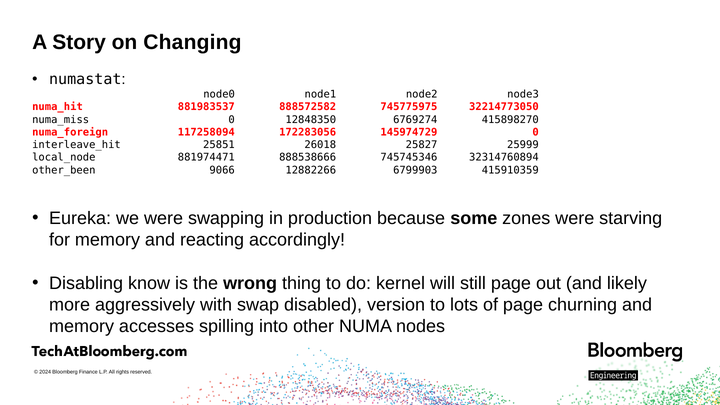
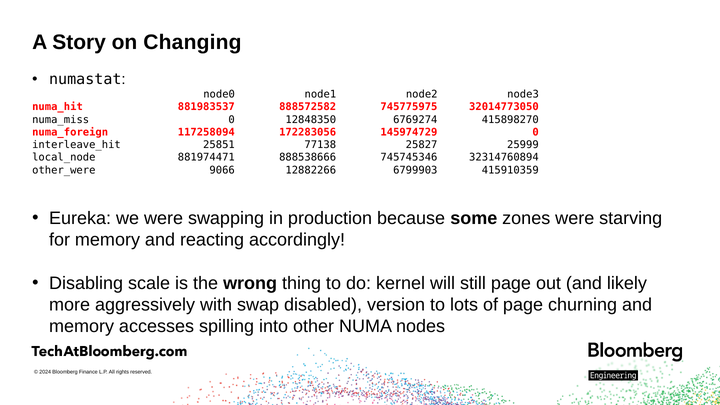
32214773050: 32214773050 -> 32014773050
26018: 26018 -> 77138
other_been: other_been -> other_were
know: know -> scale
